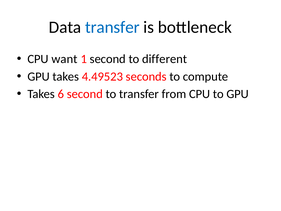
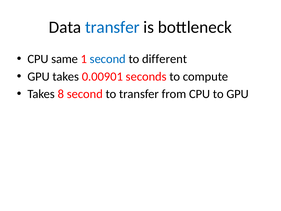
want: want -> same
second at (108, 59) colour: black -> blue
4.49523: 4.49523 -> 0.00901
6: 6 -> 8
